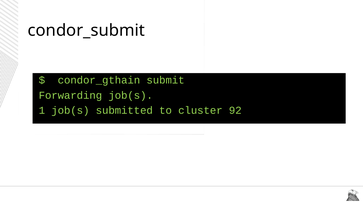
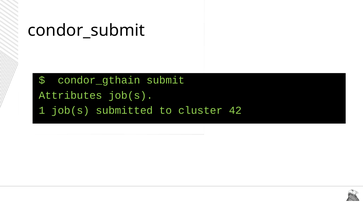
Forwarding: Forwarding -> Attributes
92: 92 -> 42
